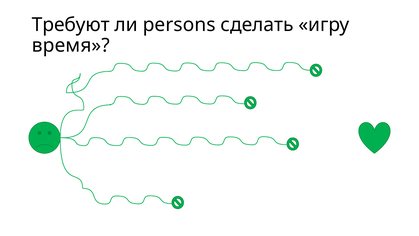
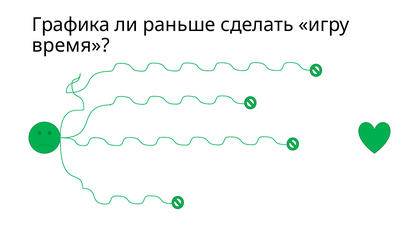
Требуют: Требуют -> Графика
persons: persons -> раньше
